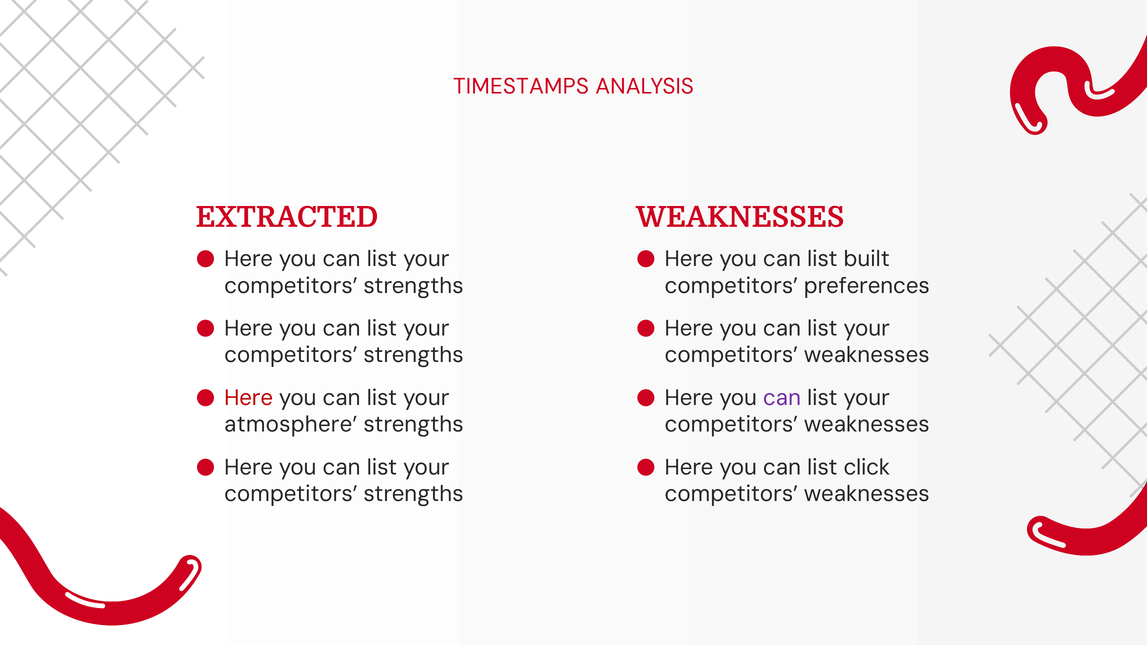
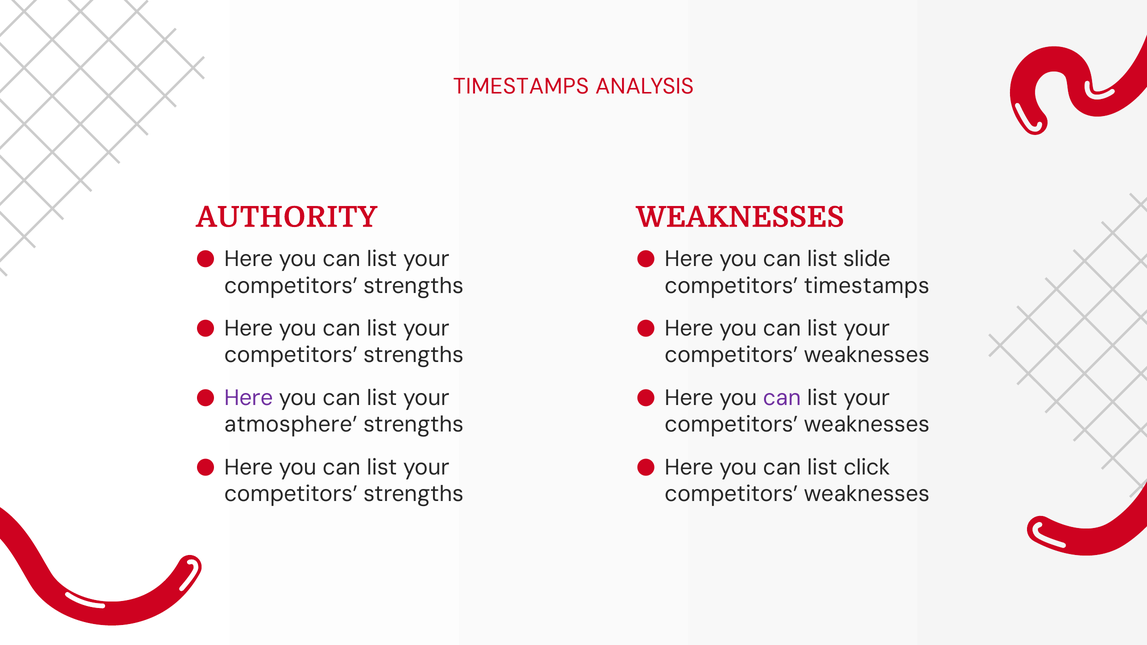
EXTRACTED: EXTRACTED -> AUTHORITY
built: built -> slide
competitors preferences: preferences -> timestamps
Here at (249, 398) colour: red -> purple
